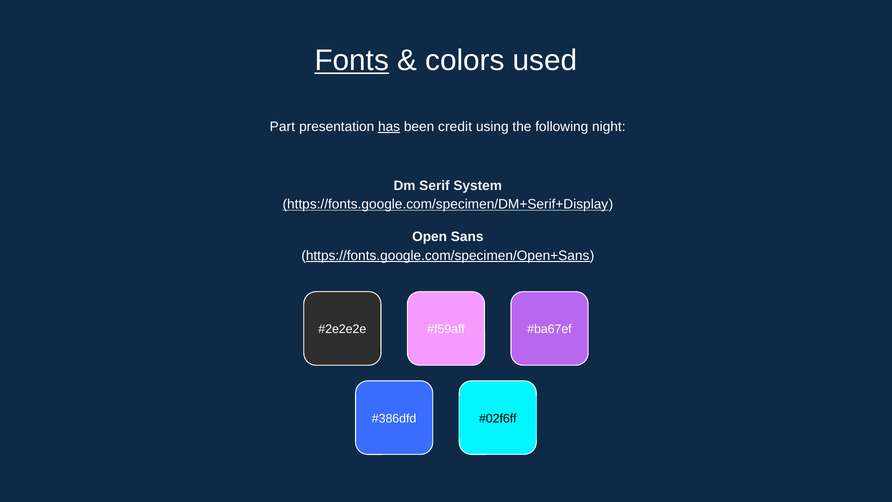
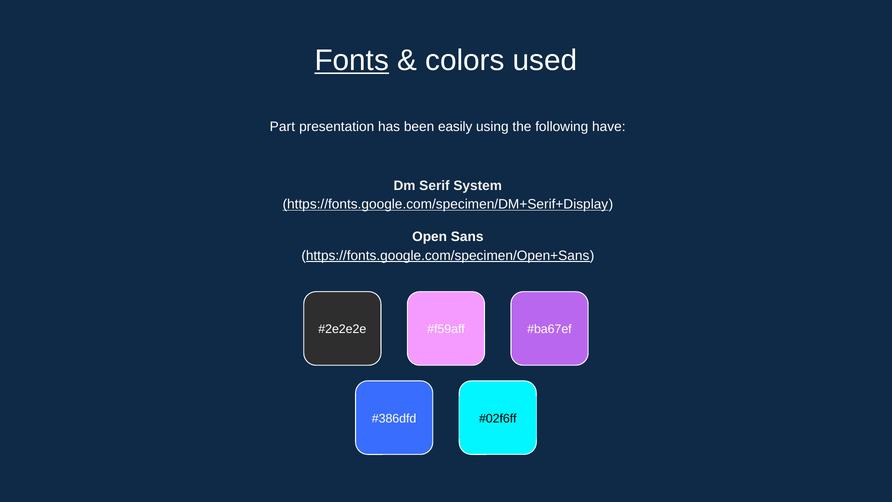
has underline: present -> none
credit: credit -> easily
night: night -> have
